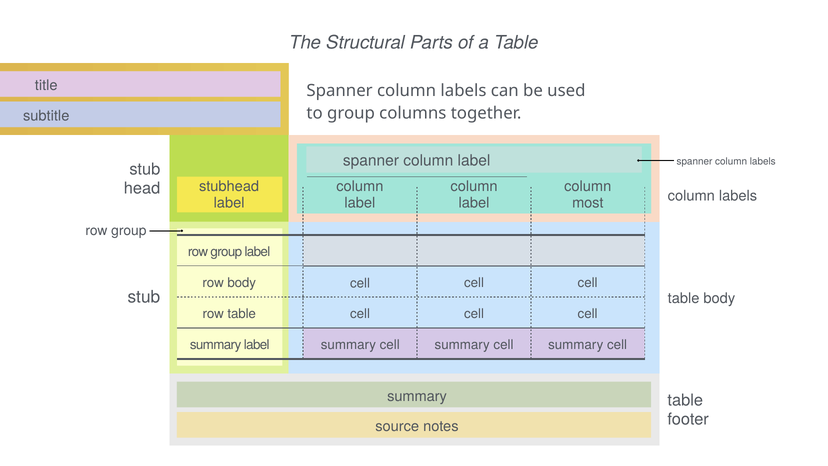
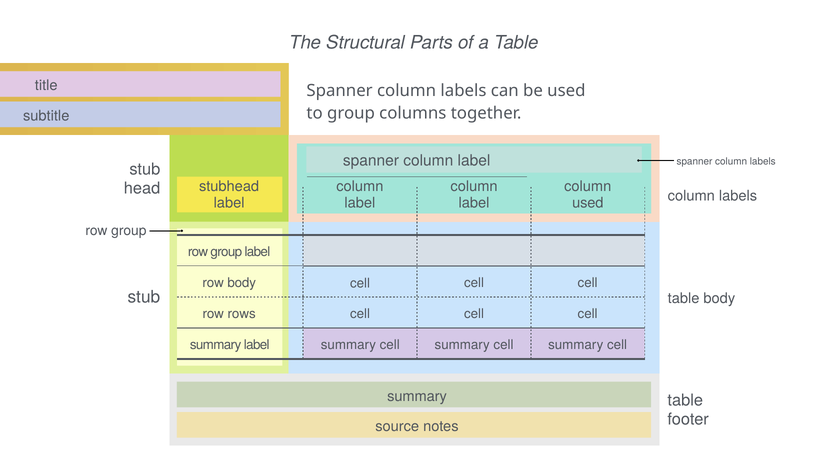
most at (588, 203): most -> used
row table: table -> rows
